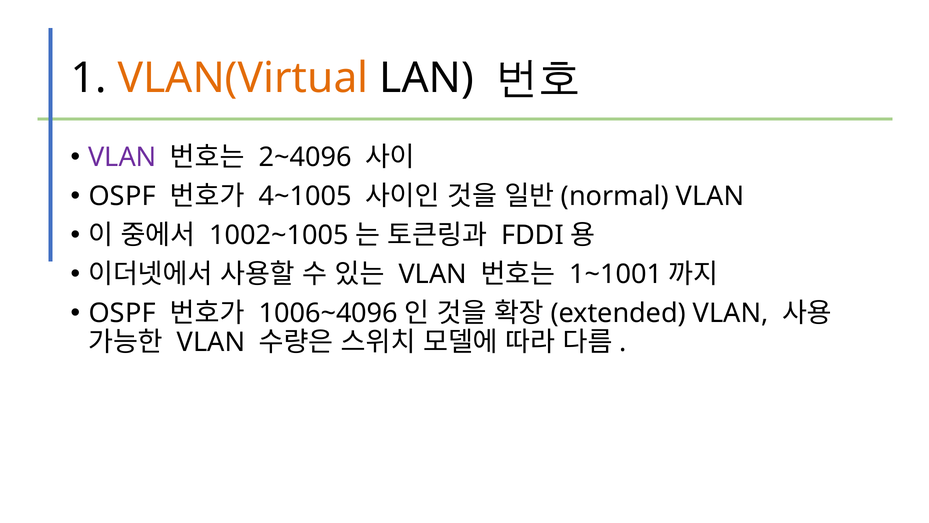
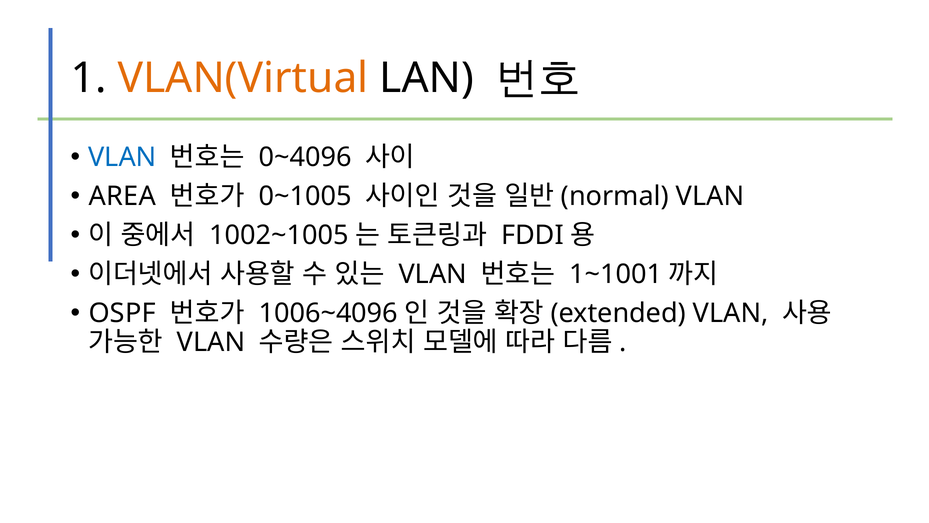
VLAN at (122, 157) colour: purple -> blue
2~4096: 2~4096 -> 0~4096
OSPF at (122, 196): OSPF -> AREA
4~1005: 4~1005 -> 0~1005
